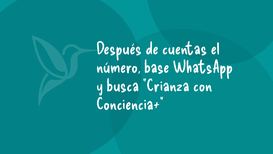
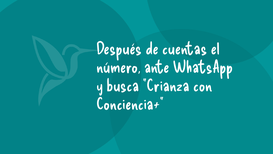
base: base -> ante
